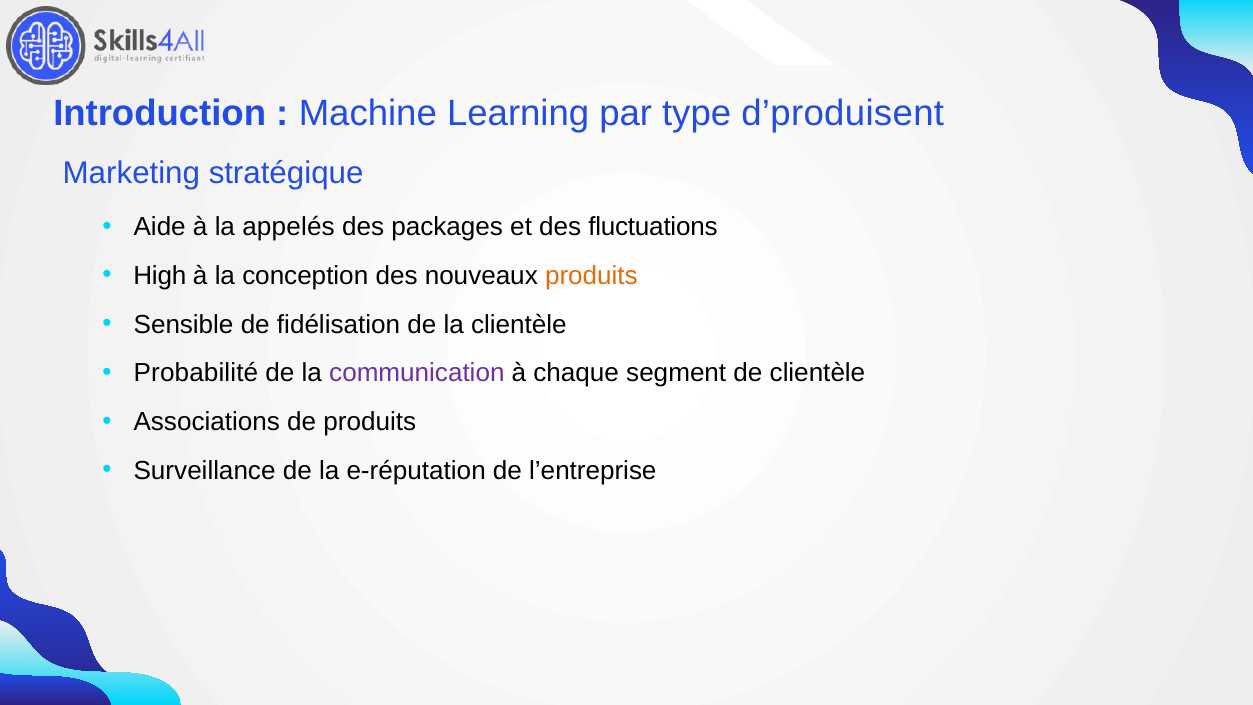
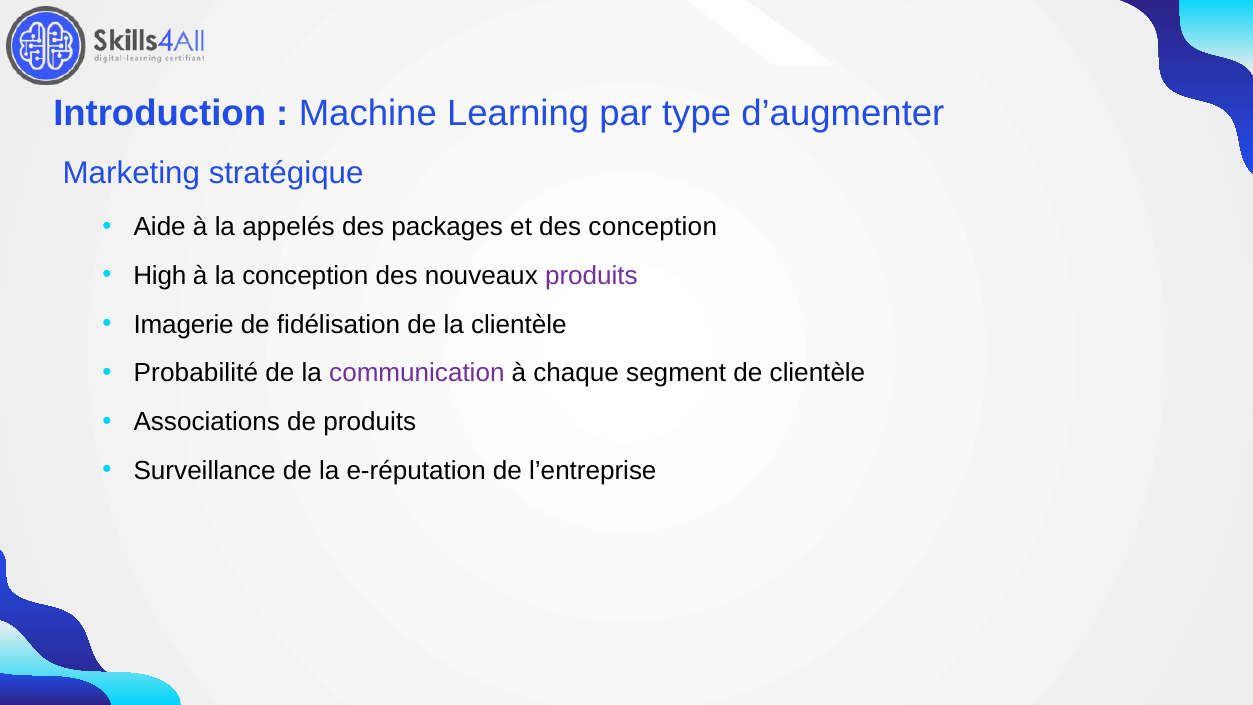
d’produisent: d’produisent -> d’augmenter
des fluctuations: fluctuations -> conception
produits at (591, 276) colour: orange -> purple
Sensible: Sensible -> Imagerie
